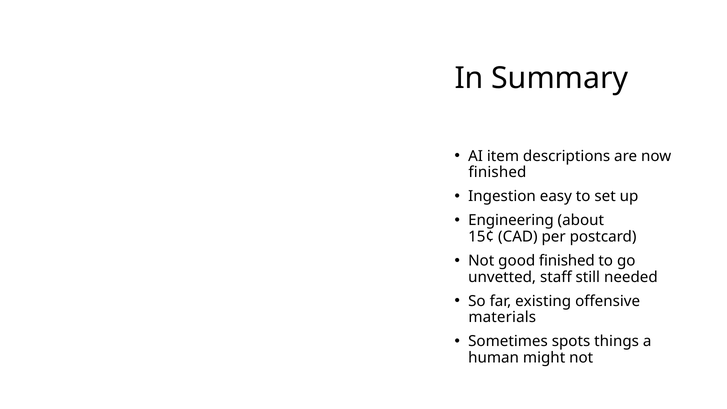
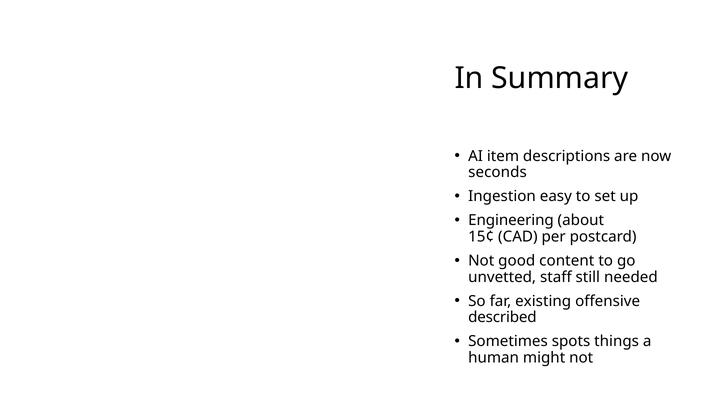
finished at (497, 172): finished -> seconds
good finished: finished -> content
materials: materials -> described
